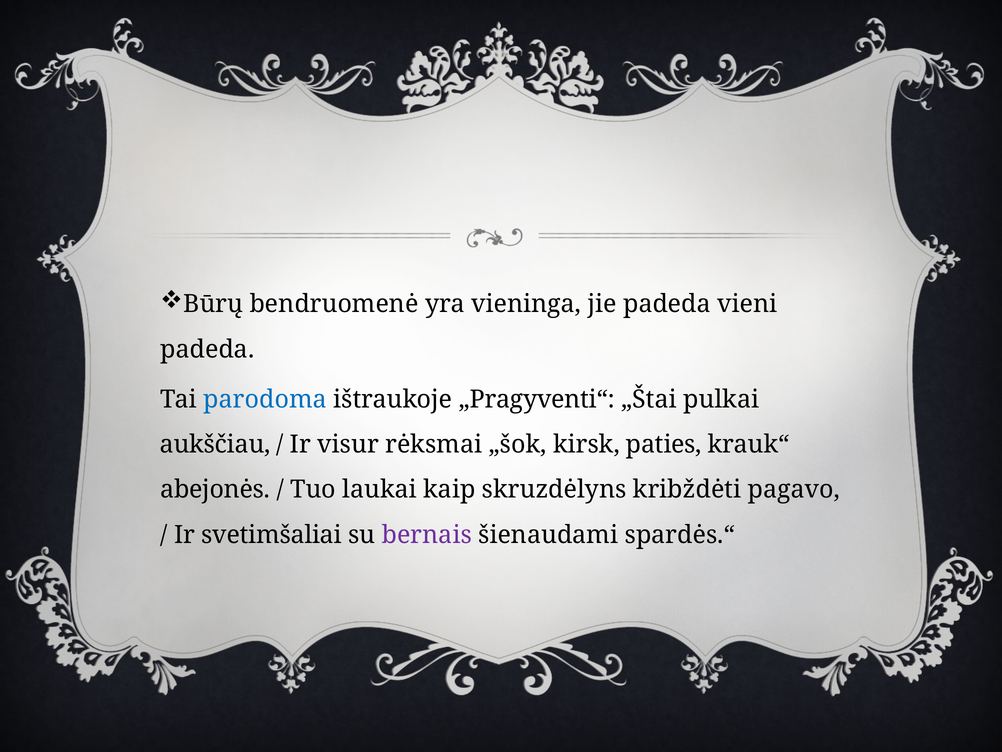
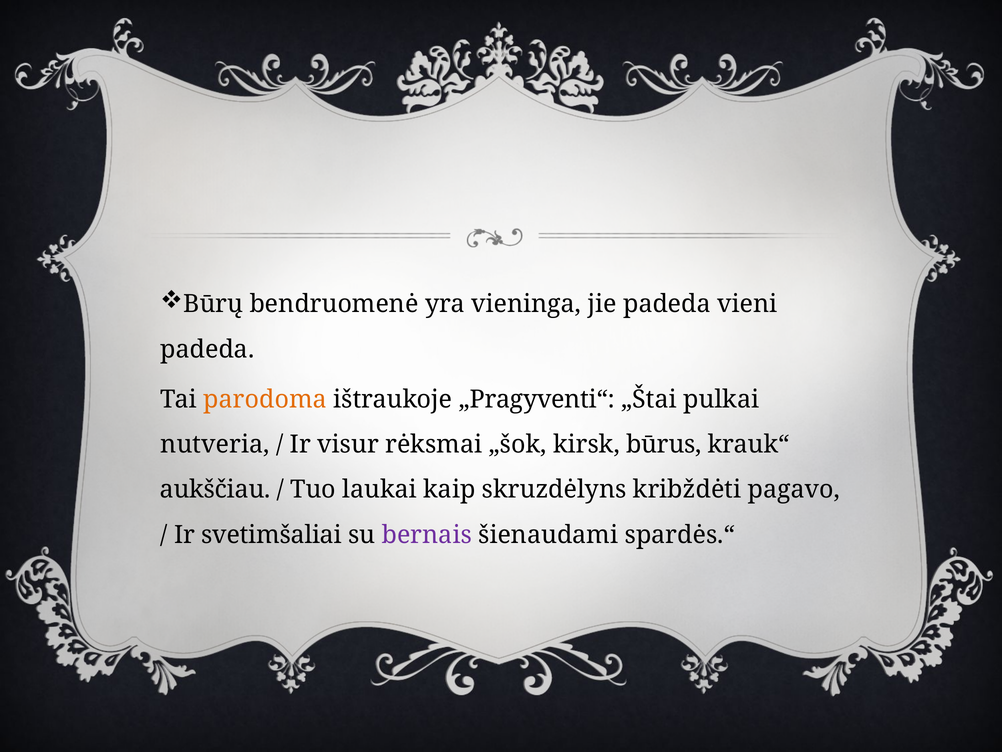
parodoma colour: blue -> orange
aukščiau: aukščiau -> nutveria
paties: paties -> būrus
abejonės: abejonės -> aukščiau
